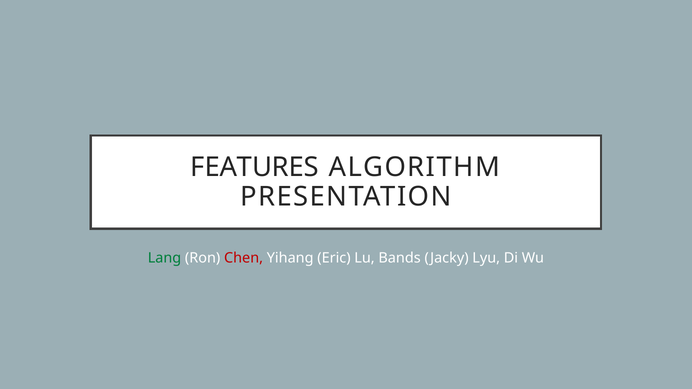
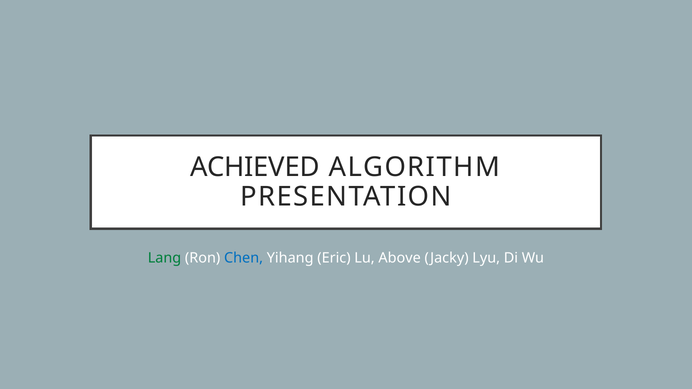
FEATURES: FEATURES -> ACHIEVED
Chen colour: red -> blue
Bands: Bands -> Above
